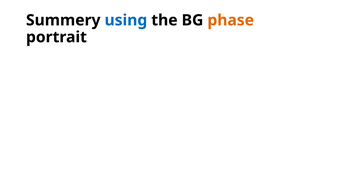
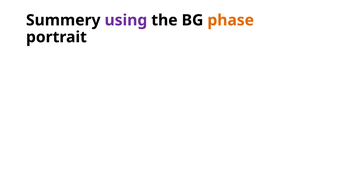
using colour: blue -> purple
